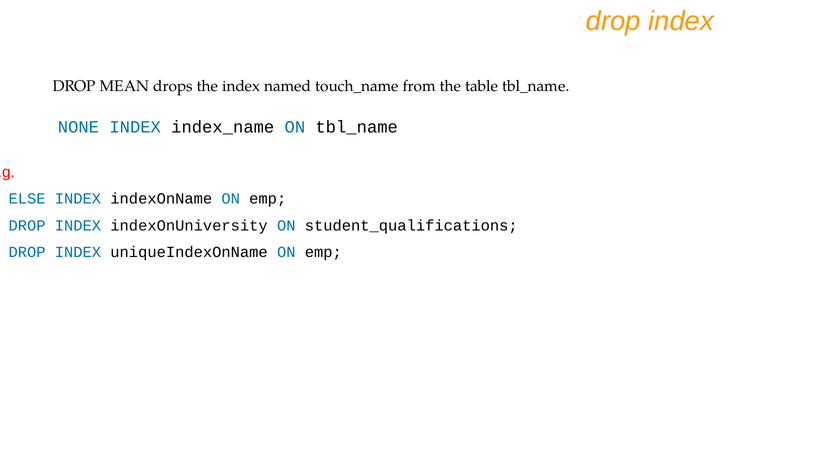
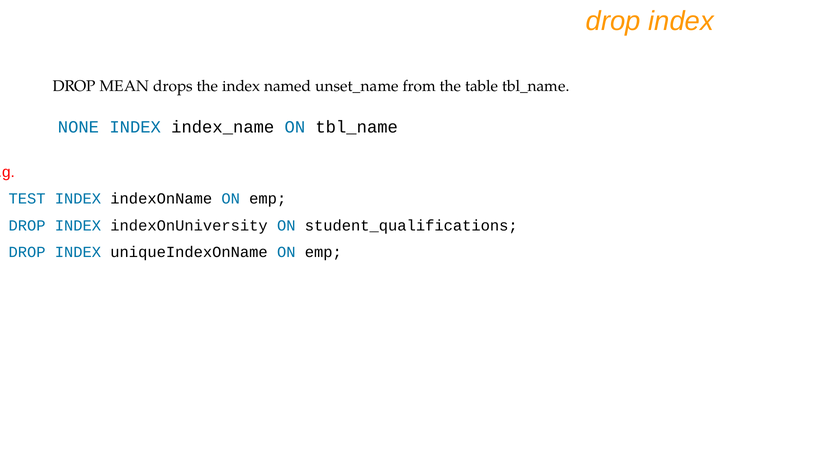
touch_name: touch_name -> unset_name
ELSE: ELSE -> TEST
